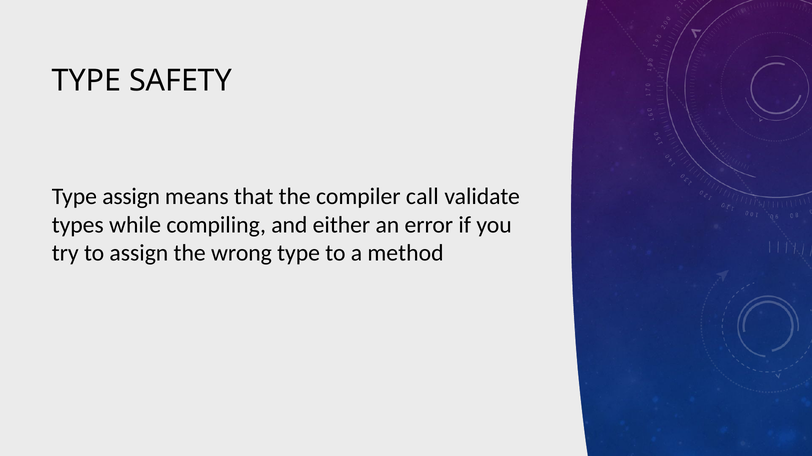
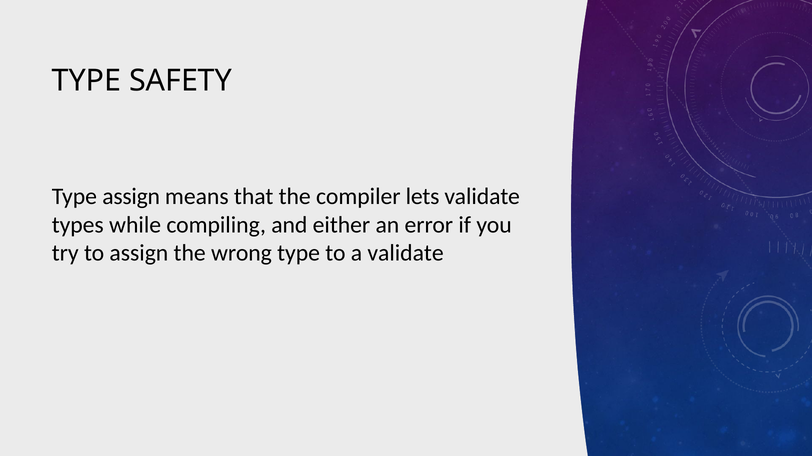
call: call -> lets
a method: method -> validate
